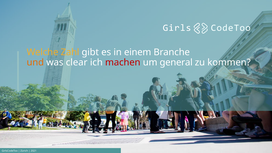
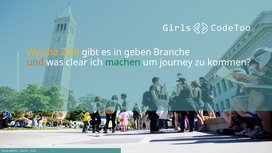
einem: einem -> geben
machen colour: red -> green
general: general -> journey
